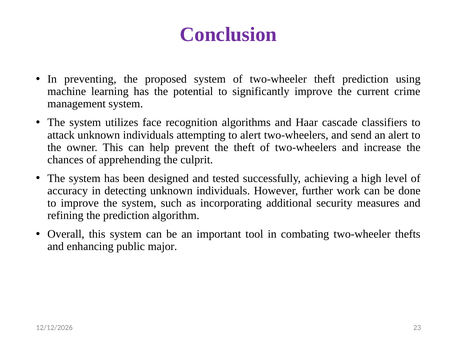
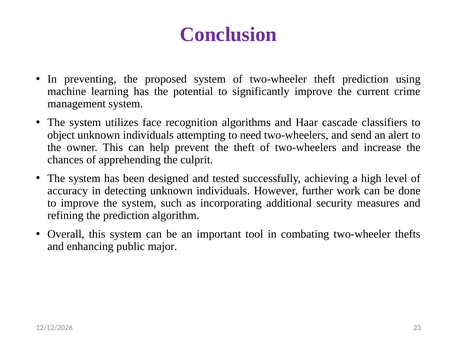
attack: attack -> object
to alert: alert -> need
